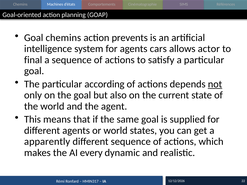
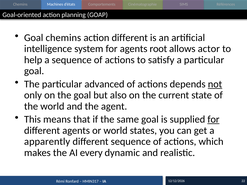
action prevents: prevents -> different
cars: cars -> root
final: final -> help
according: according -> advanced
for at (213, 120) underline: none -> present
